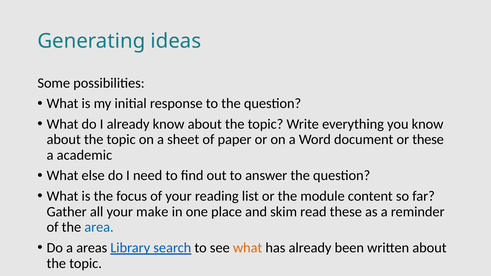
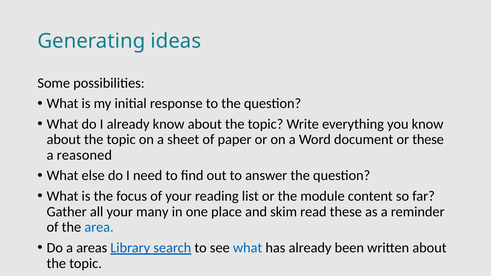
academic: academic -> reasoned
make: make -> many
what at (248, 248) colour: orange -> blue
